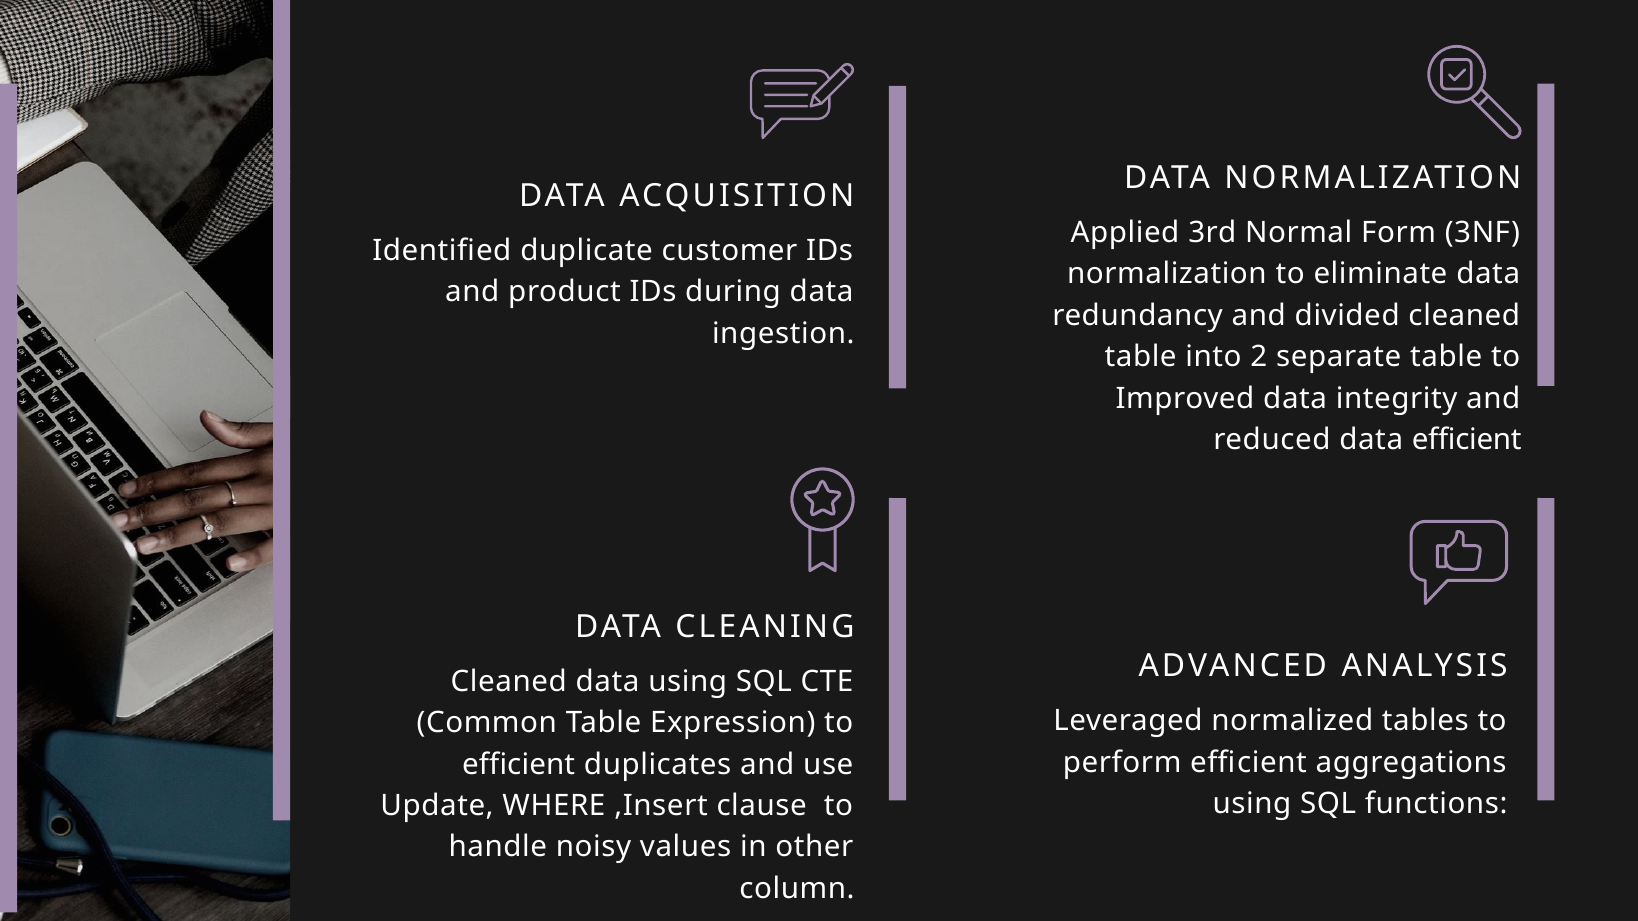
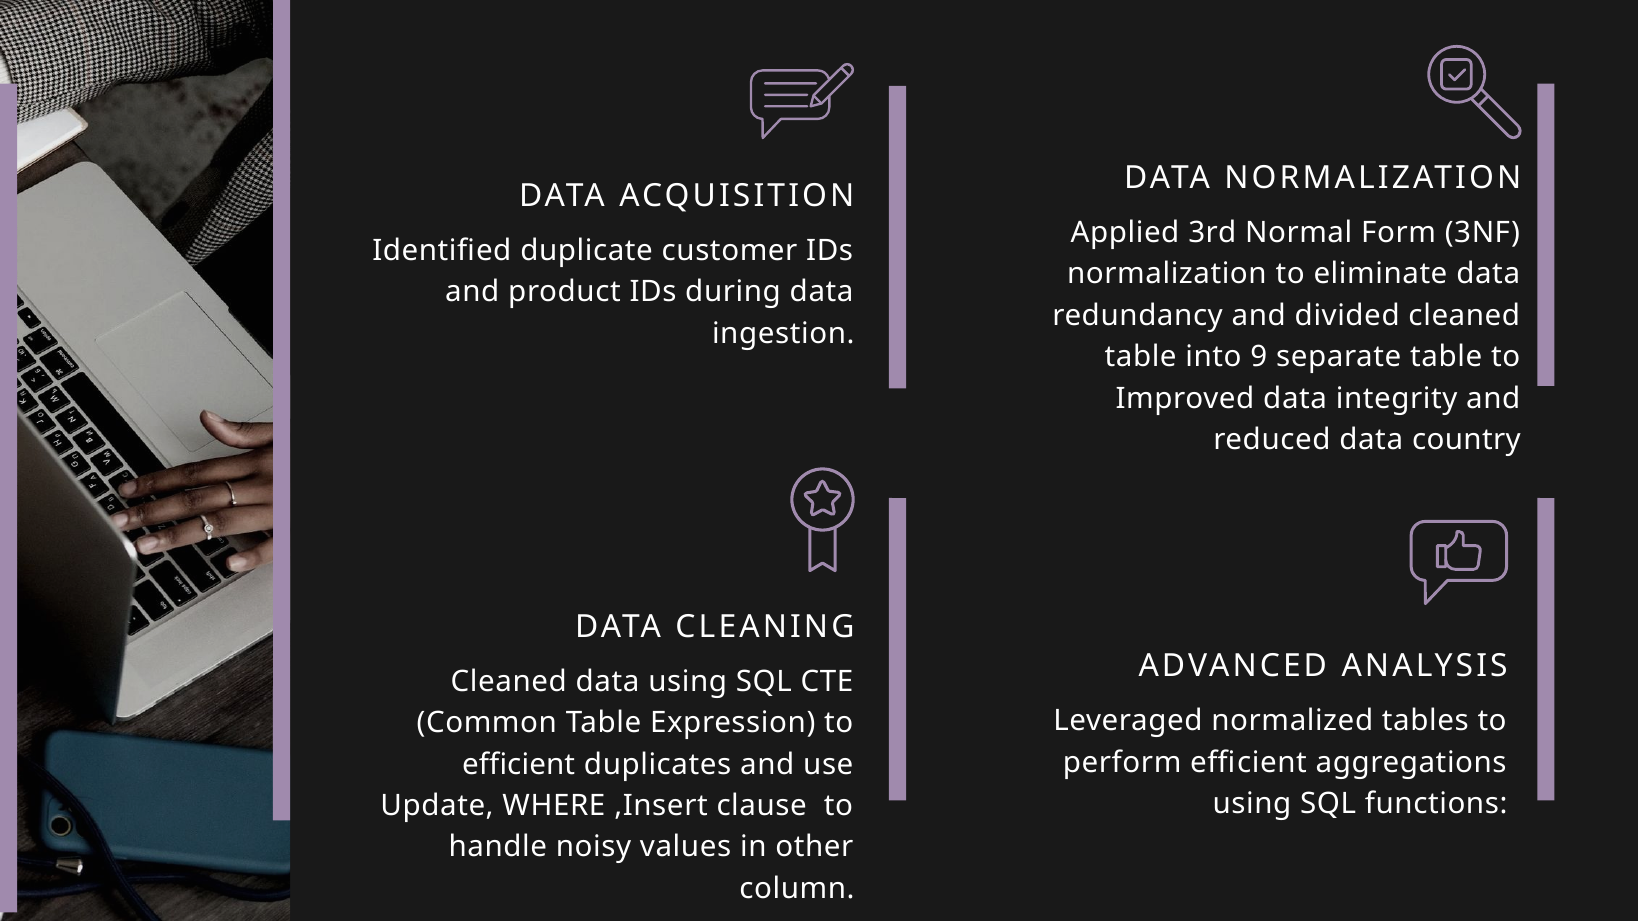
2: 2 -> 9
data efficient: efficient -> country
